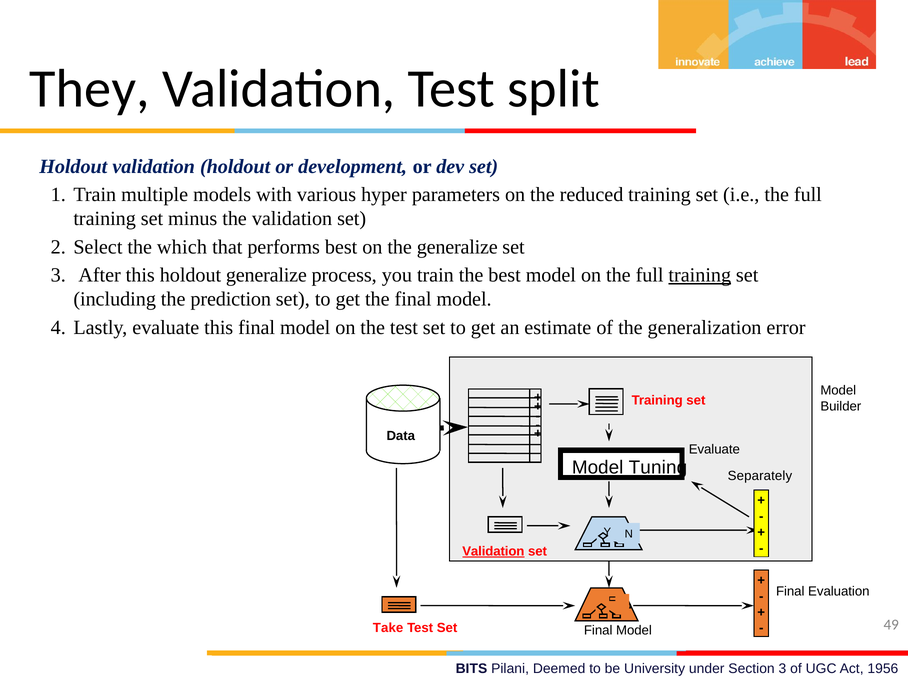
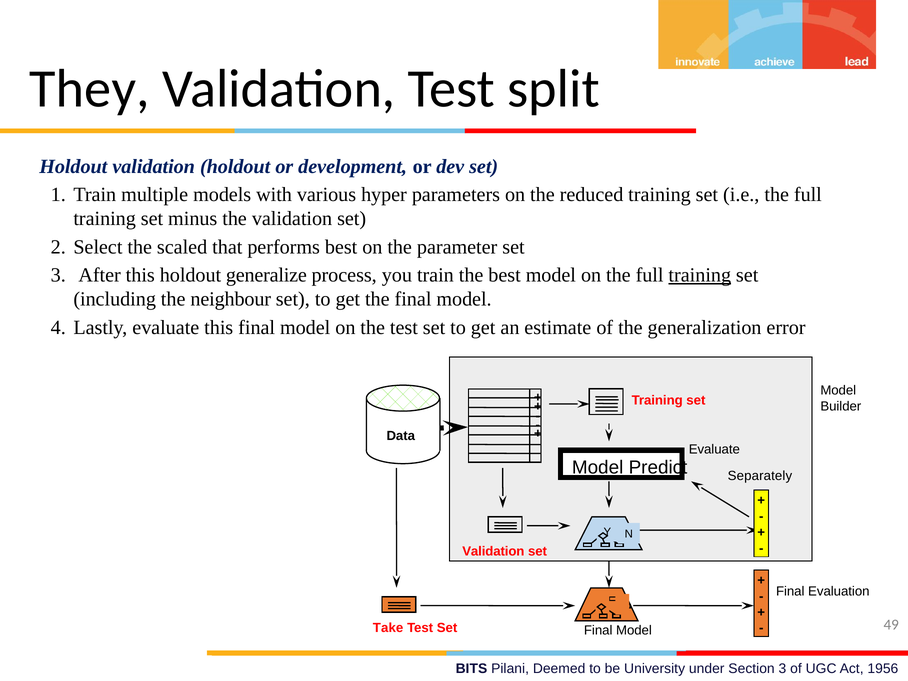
which: which -> scaled
the generalize: generalize -> parameter
prediction: prediction -> neighbour
Tuning: Tuning -> Predict
Validation at (493, 551) underline: present -> none
